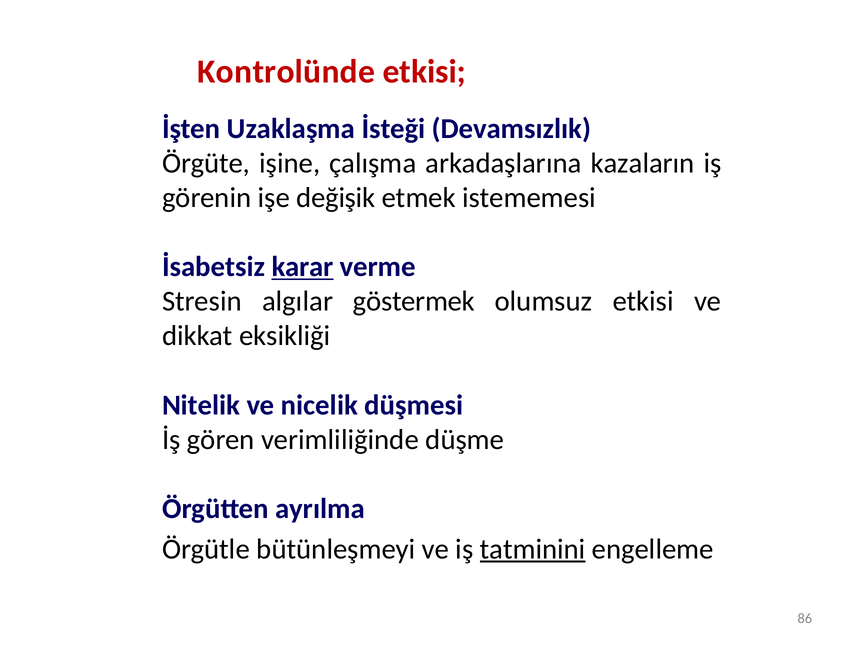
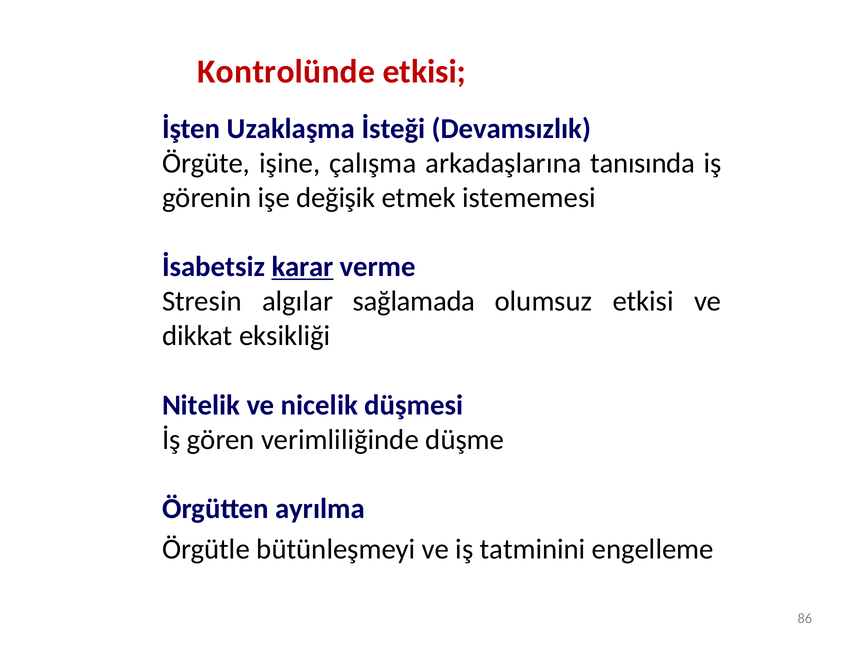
kazaların: kazaların -> tanısında
göstermek: göstermek -> sağlamada
tatminini underline: present -> none
